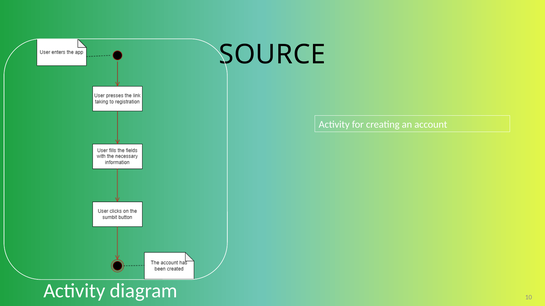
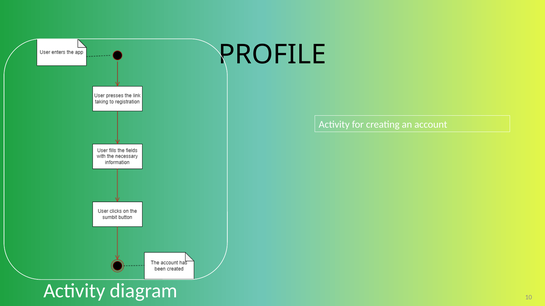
SOURCE: SOURCE -> PROFILE
